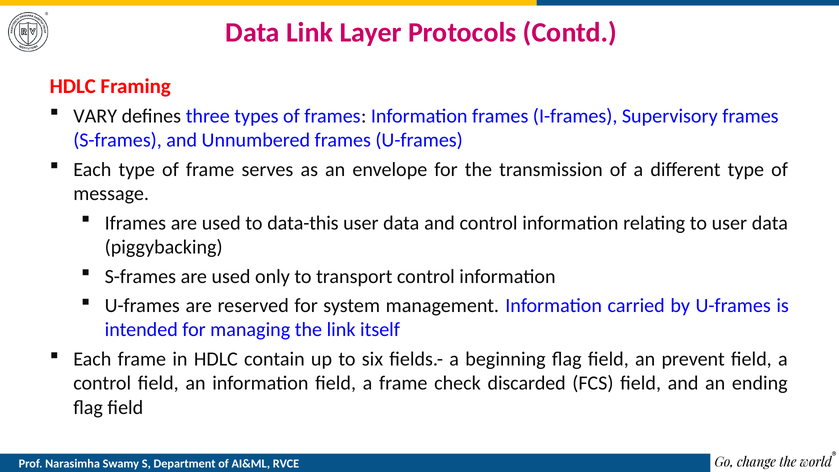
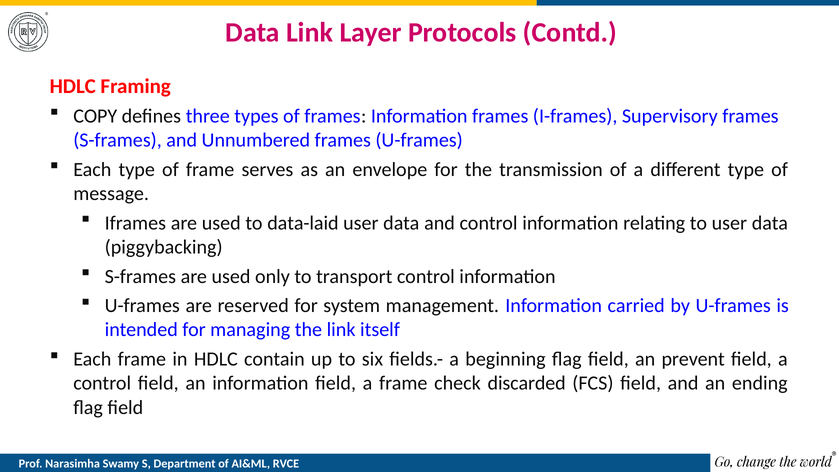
VARY: VARY -> COPY
data-this: data-this -> data-laid
